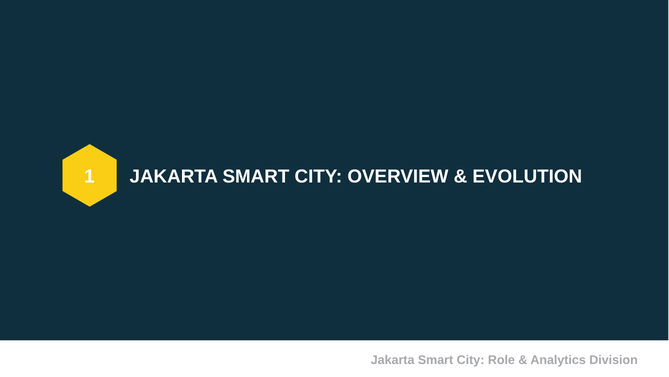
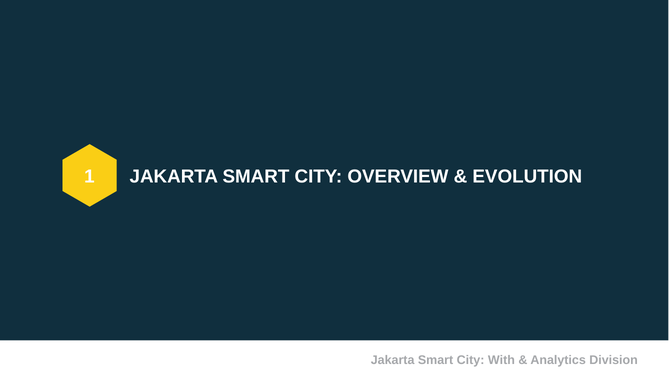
Role: Role -> With
